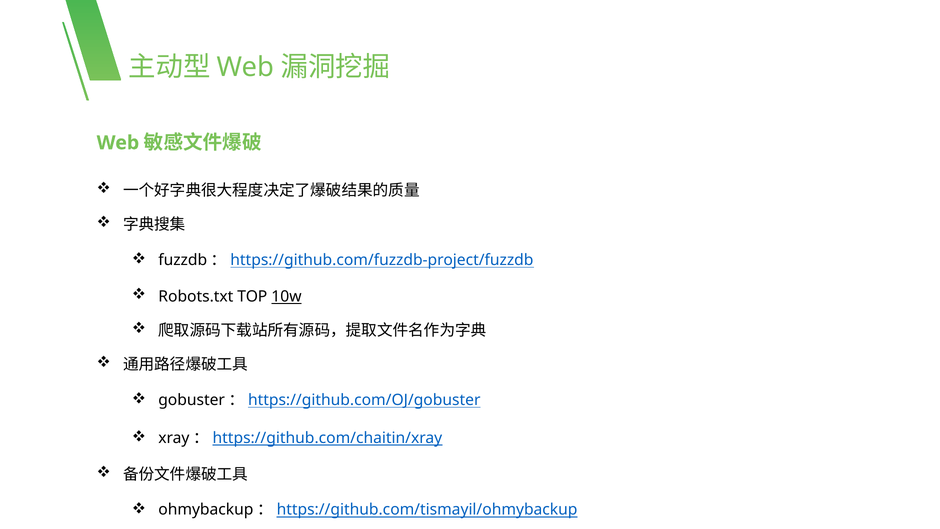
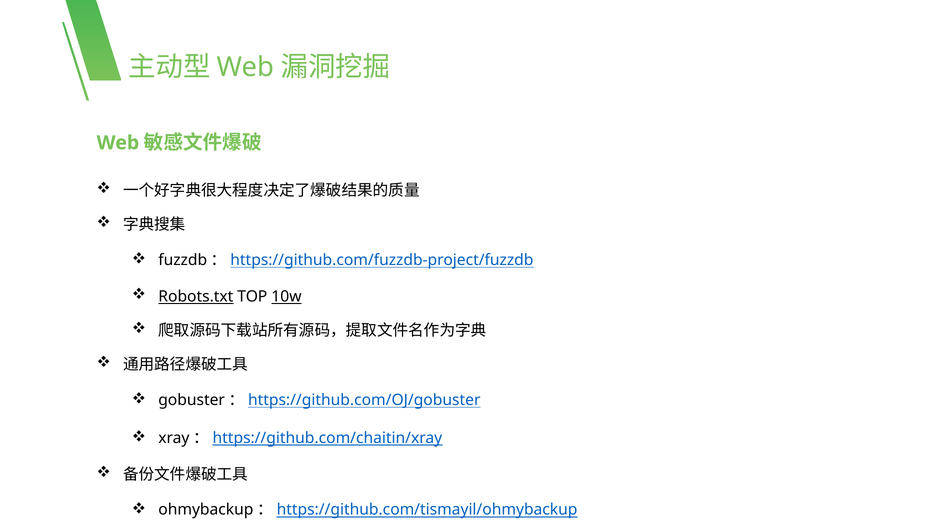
Robots.txt underline: none -> present
